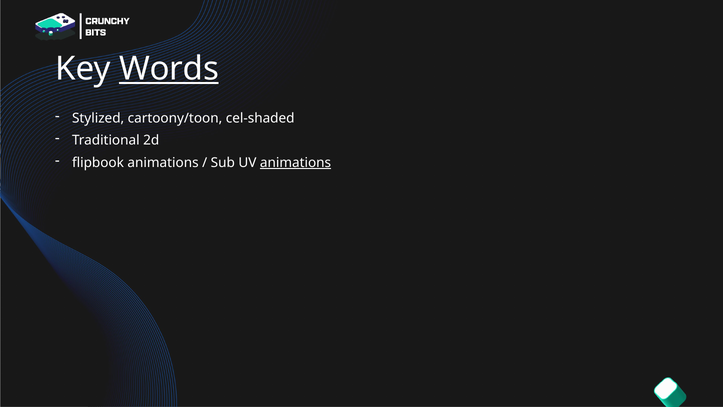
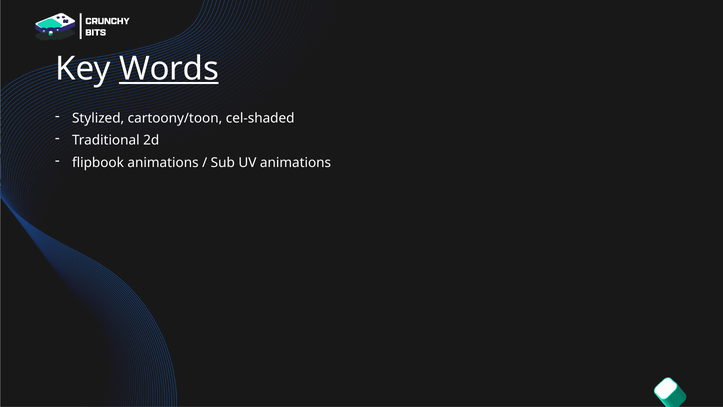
animations at (296, 163) underline: present -> none
